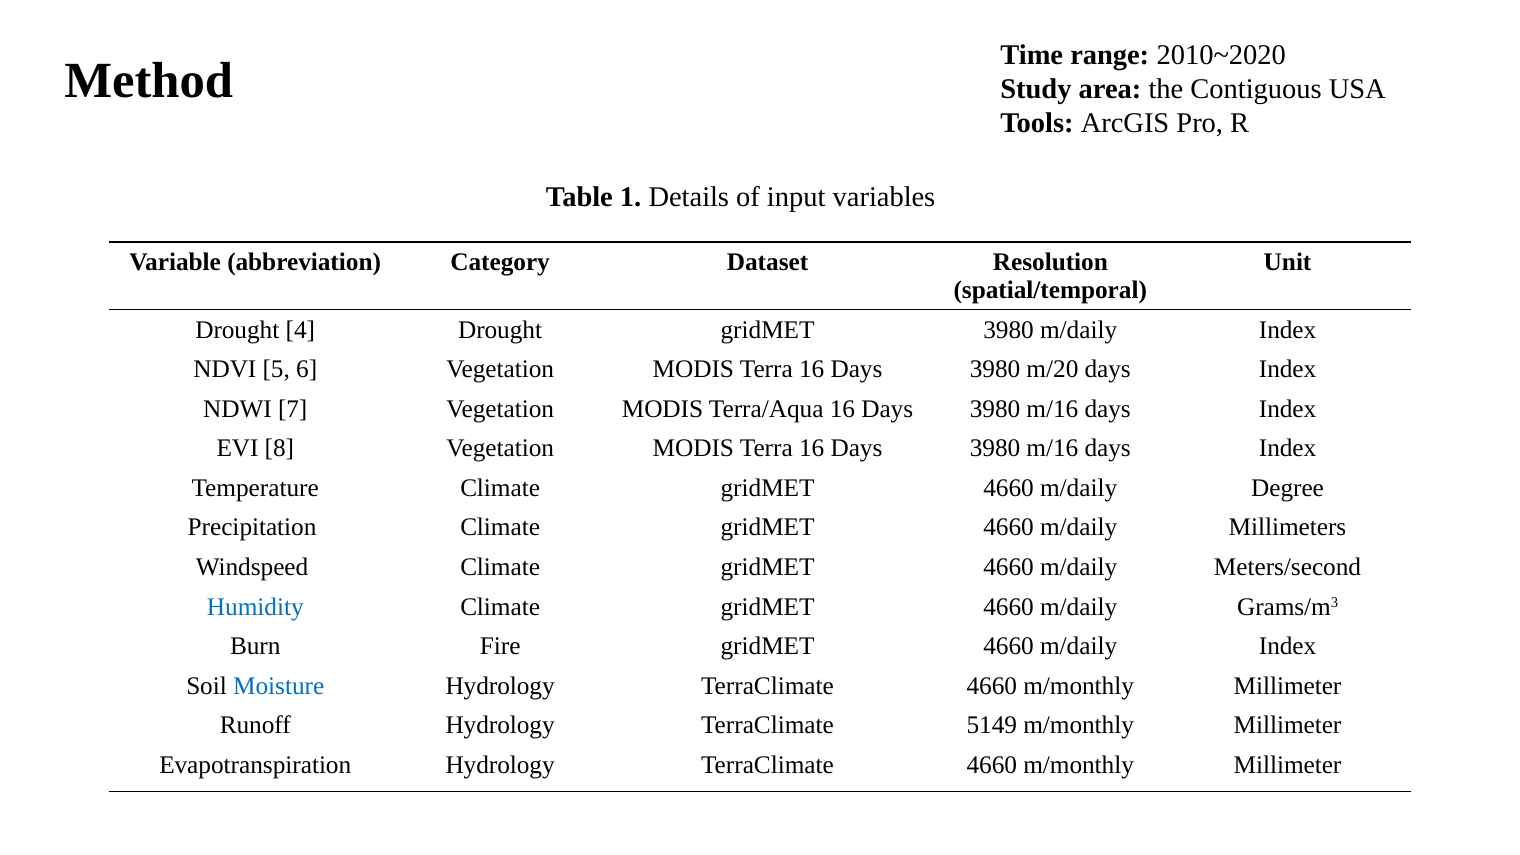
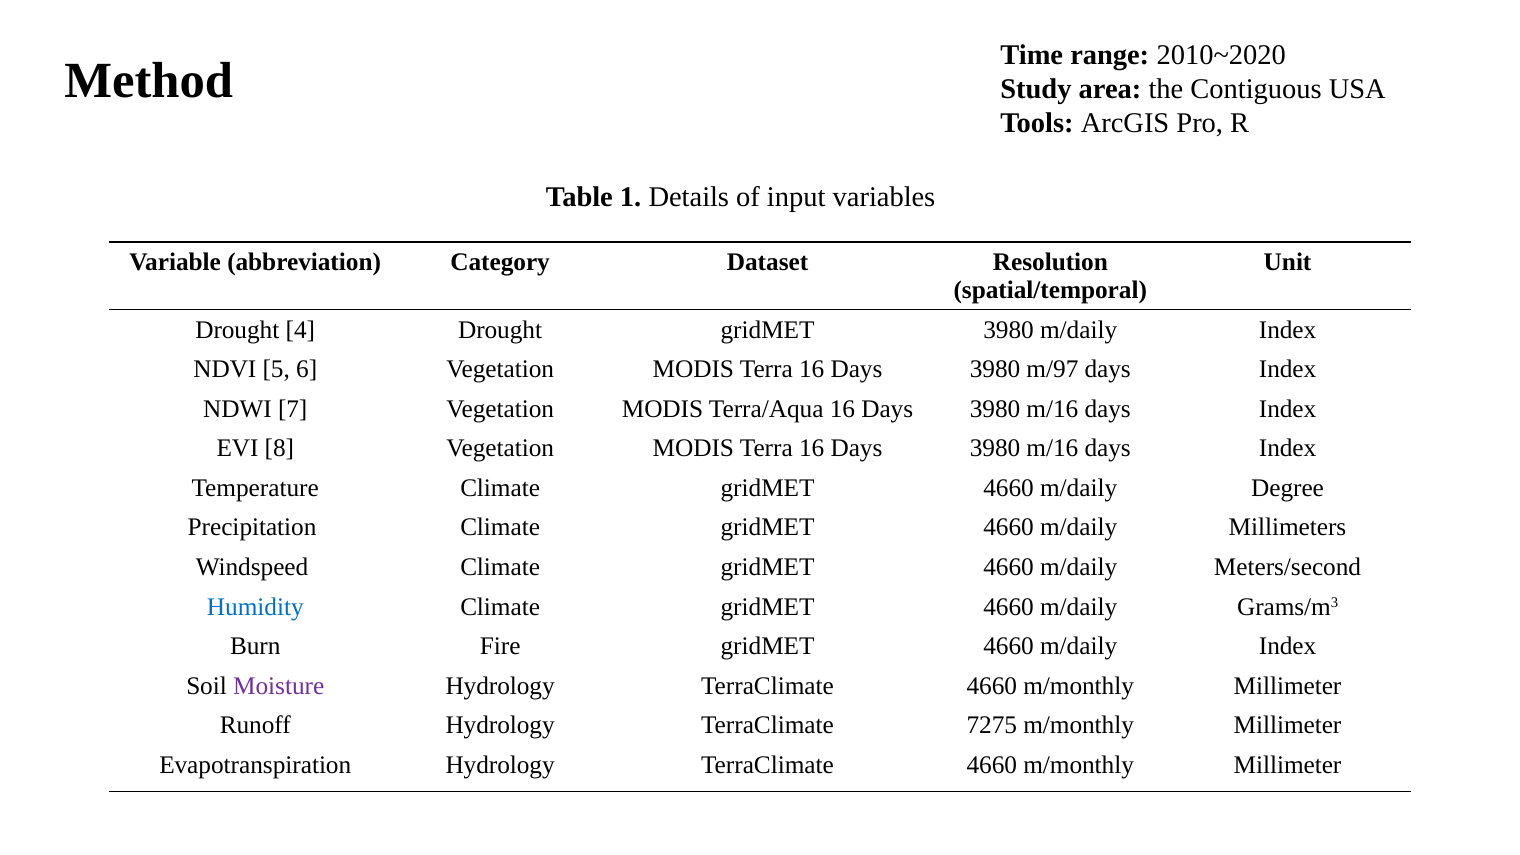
m/20: m/20 -> m/97
Moisture colour: blue -> purple
5149: 5149 -> 7275
